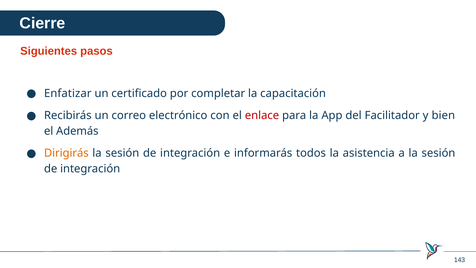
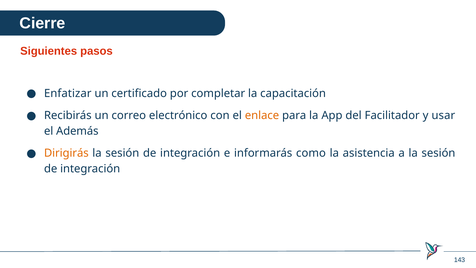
enlace colour: red -> orange
bien: bien -> usar
todos: todos -> como
